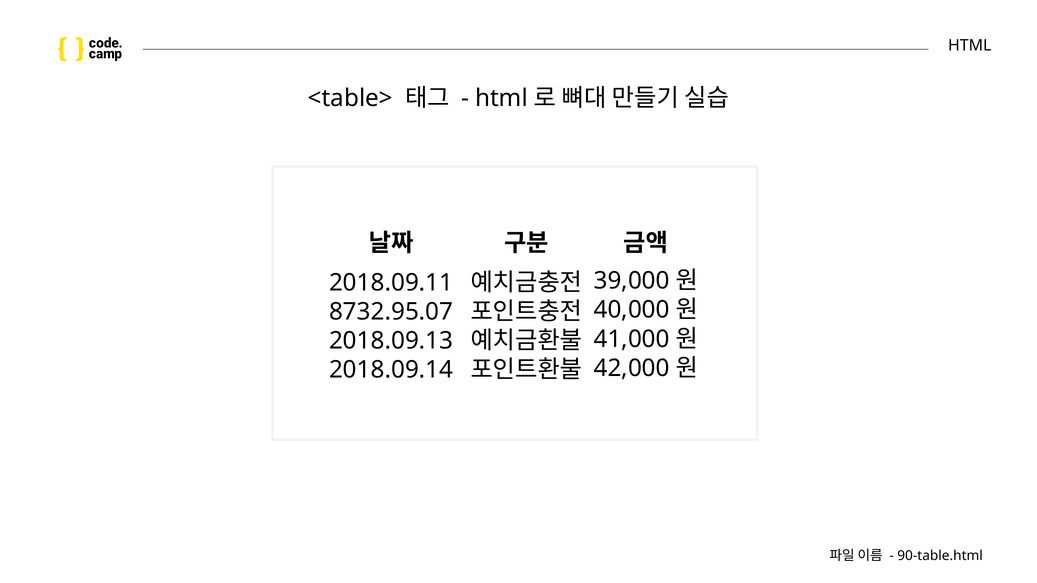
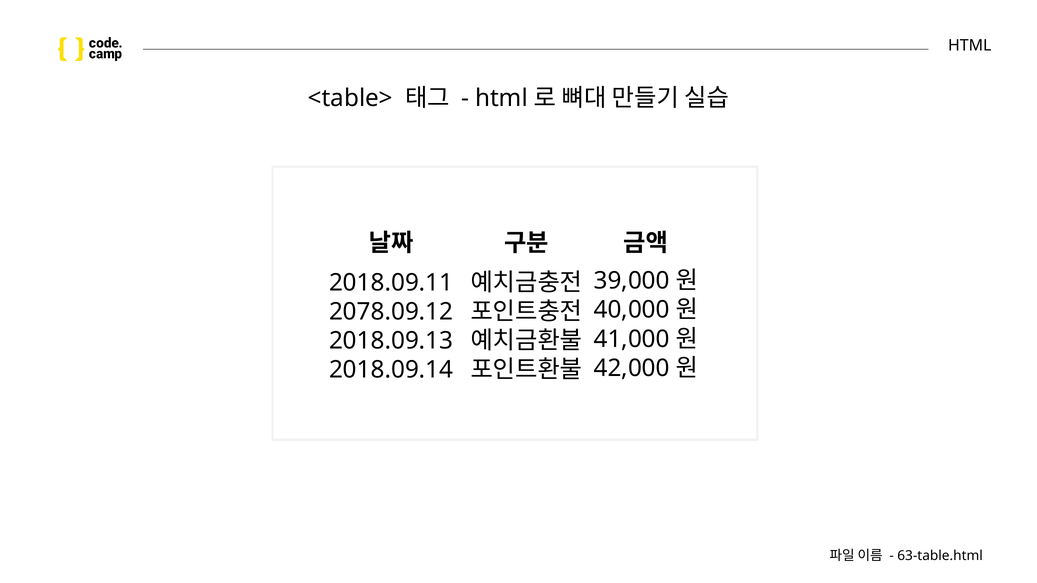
8732.95.07: 8732.95.07 -> 2078.09.12
90-table.html: 90-table.html -> 63-table.html
